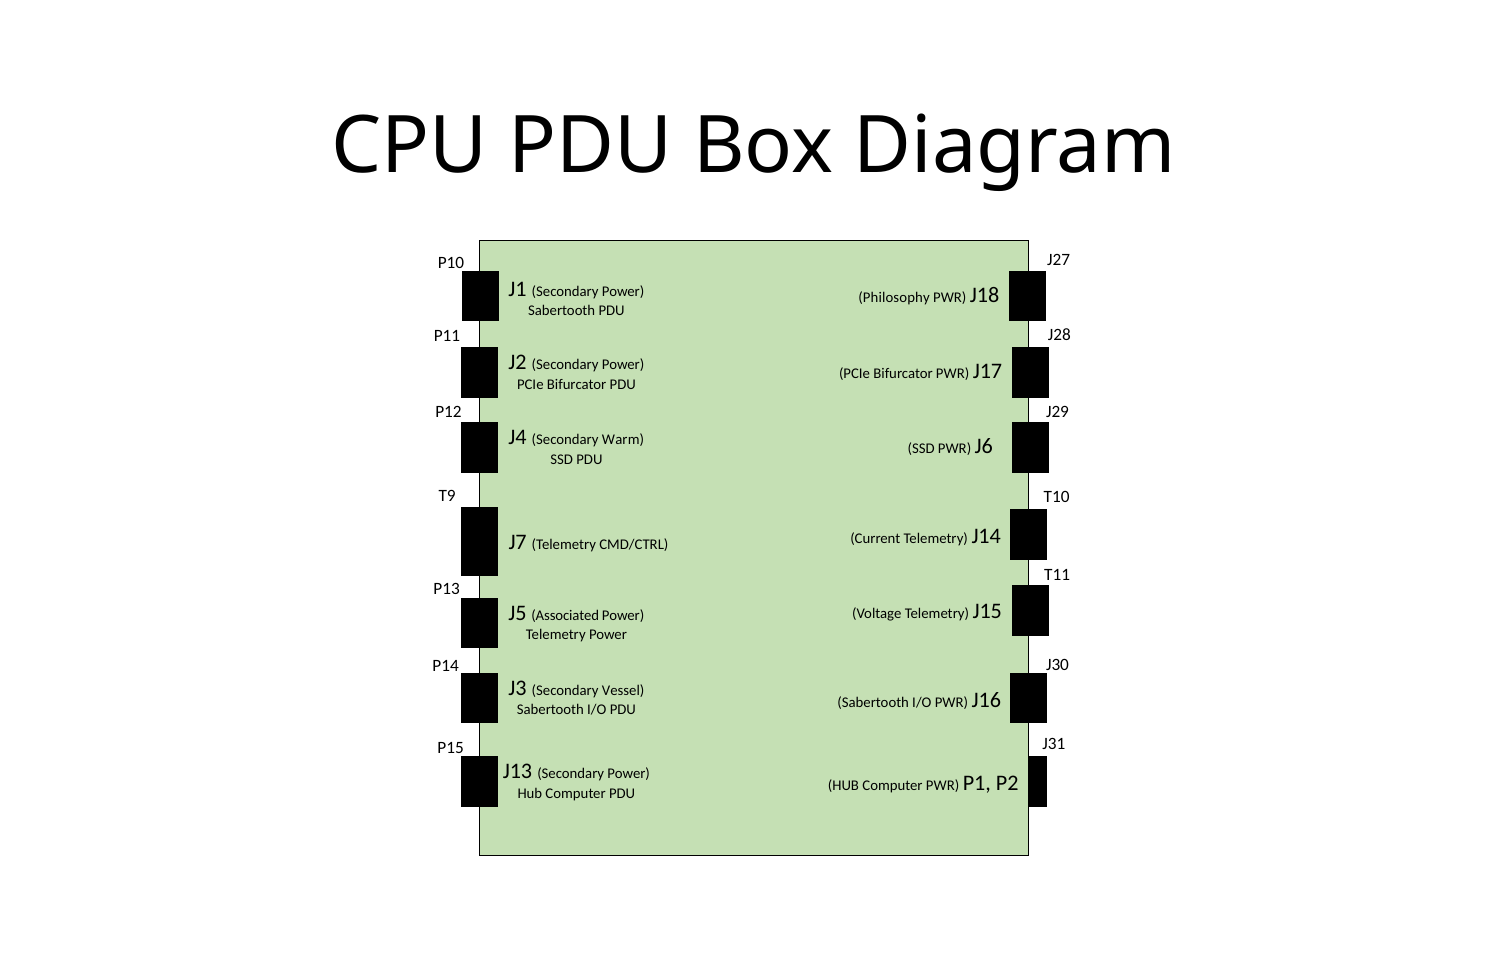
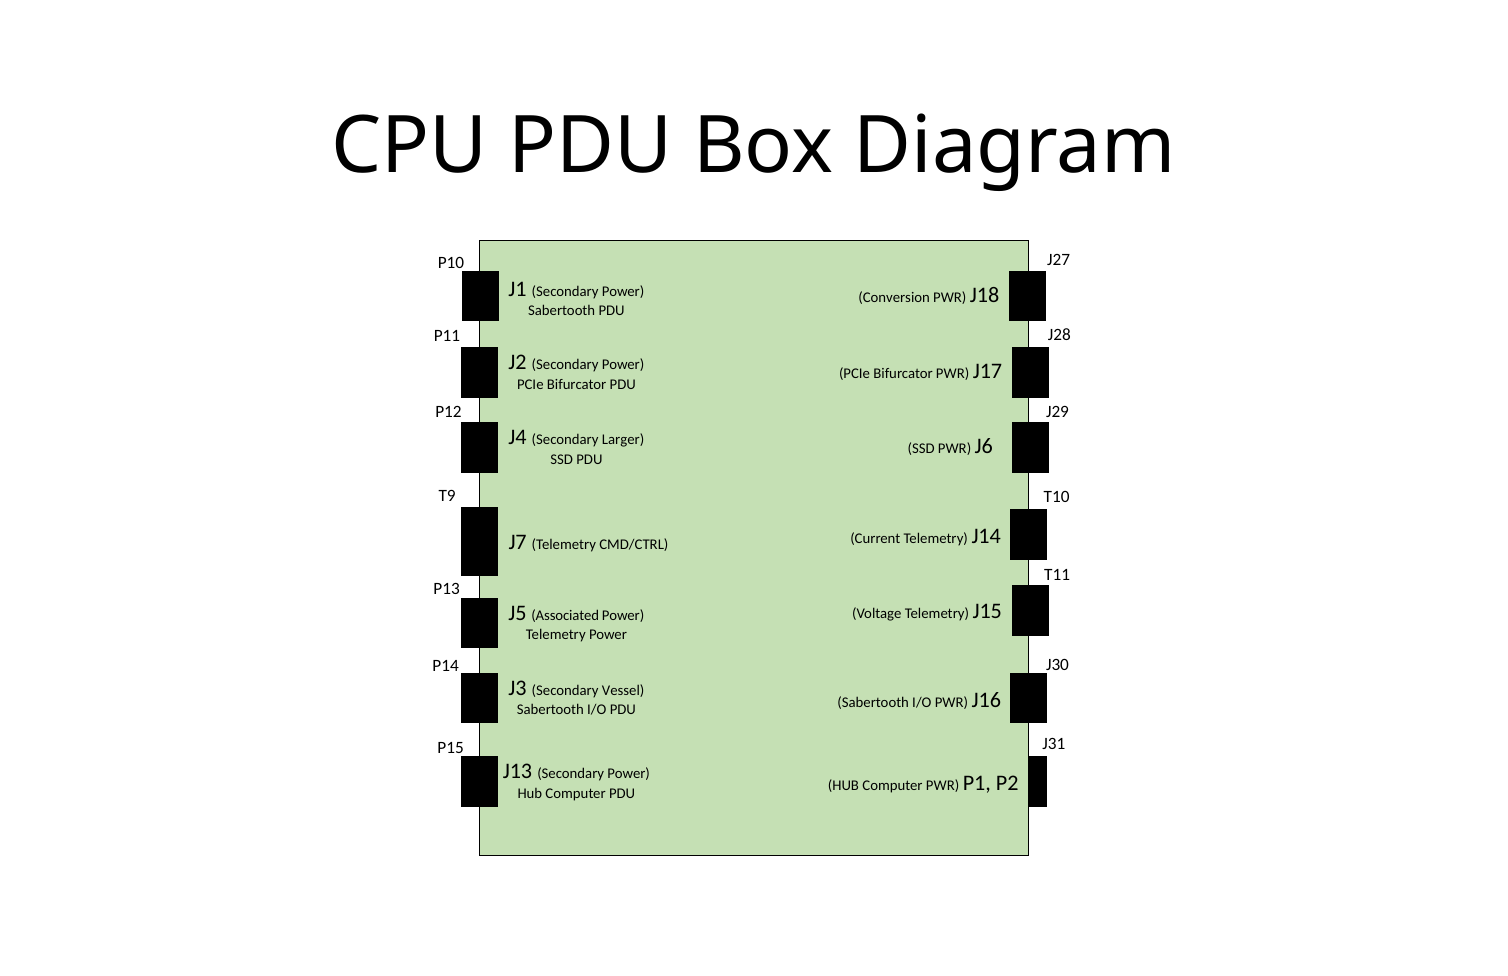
Philosophy: Philosophy -> Conversion
Warm: Warm -> Larger
